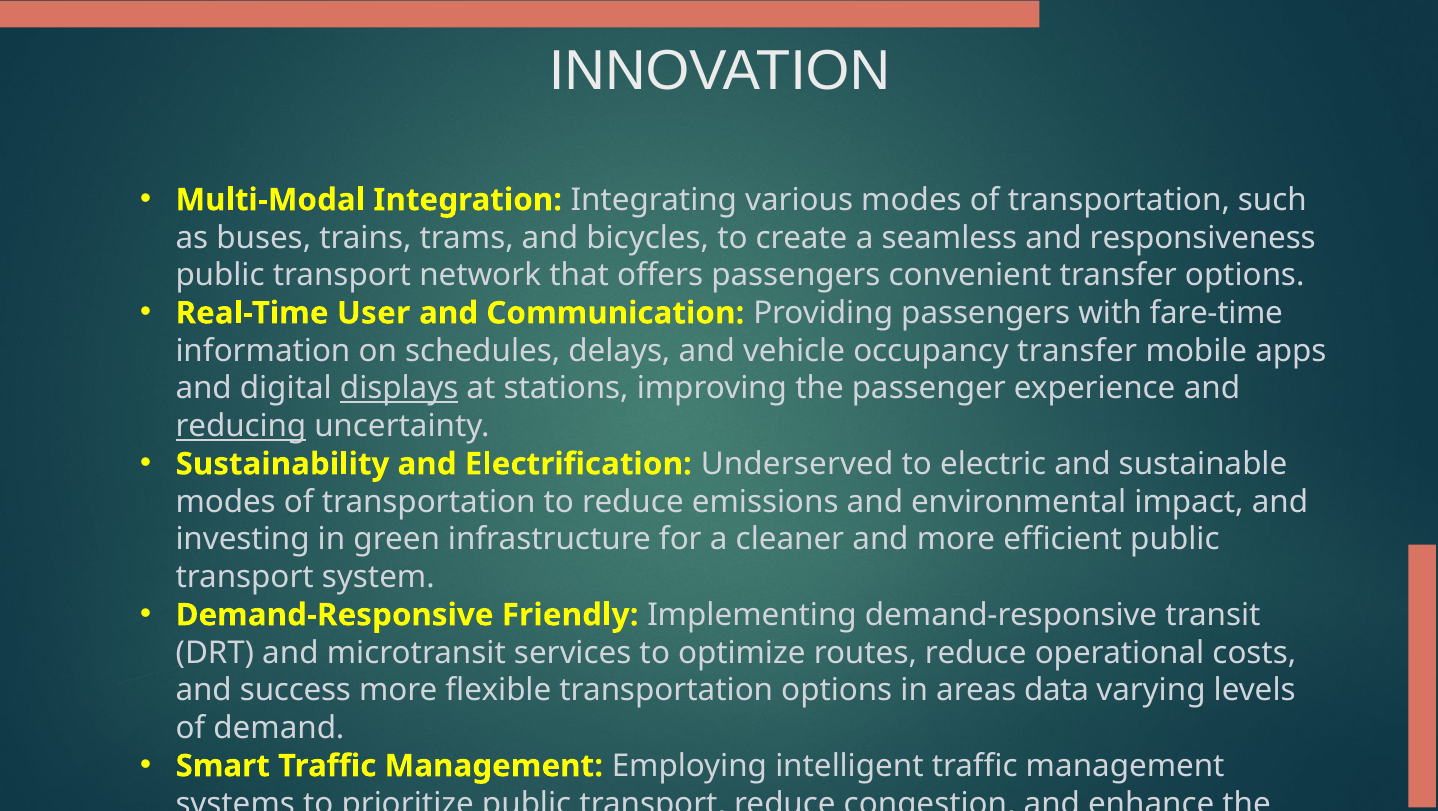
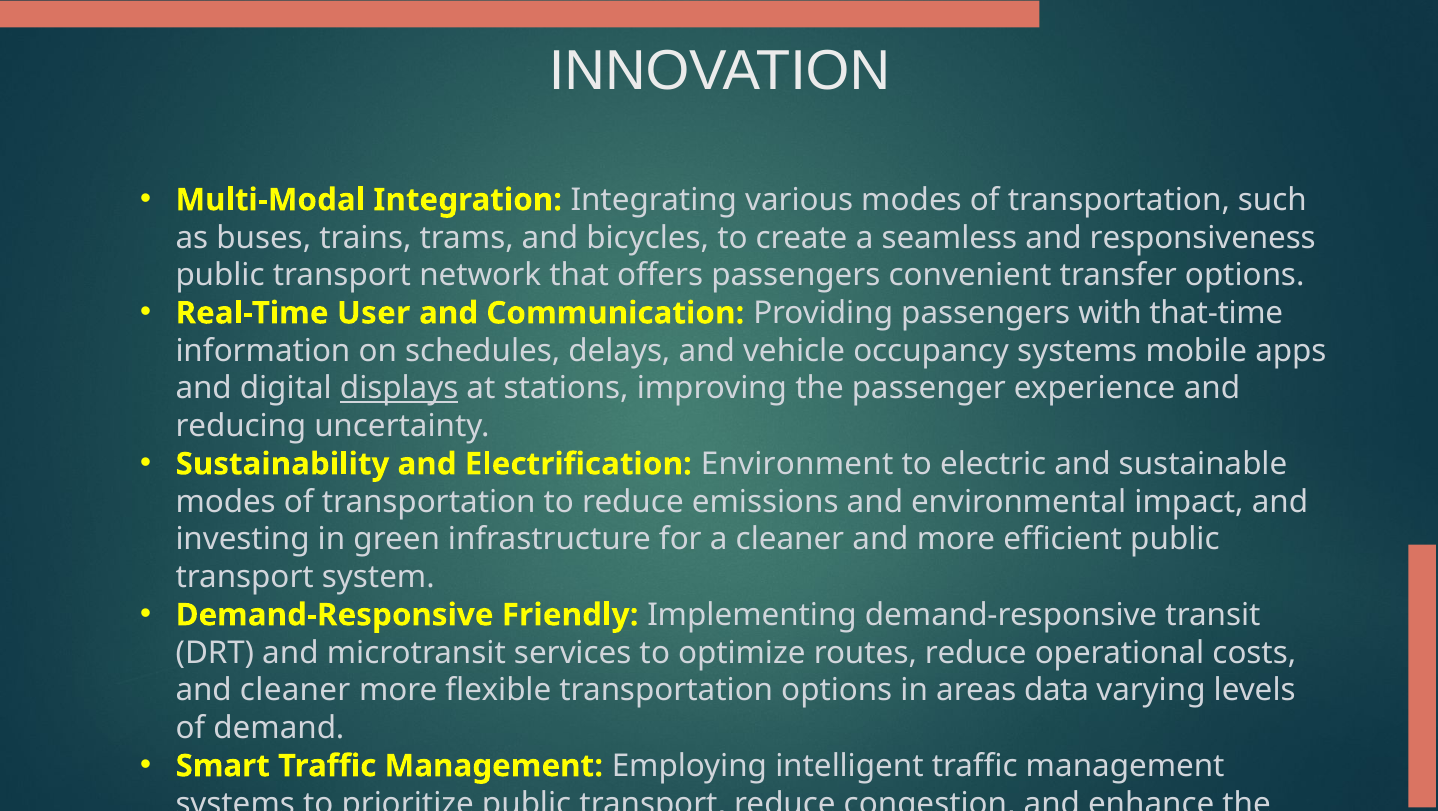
fare-time: fare-time -> that-time
occupancy transfer: transfer -> systems
reducing underline: present -> none
Underserved: Underserved -> Environment
and success: success -> cleaner
